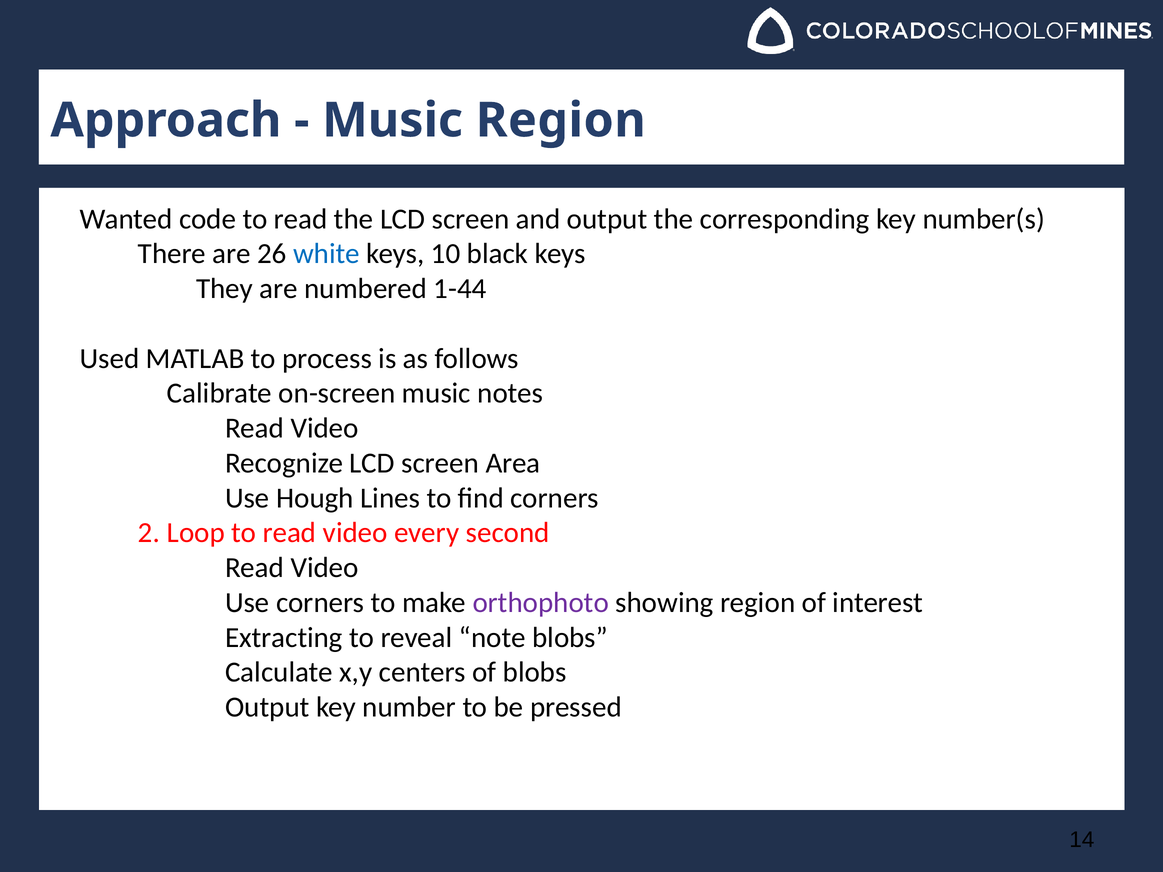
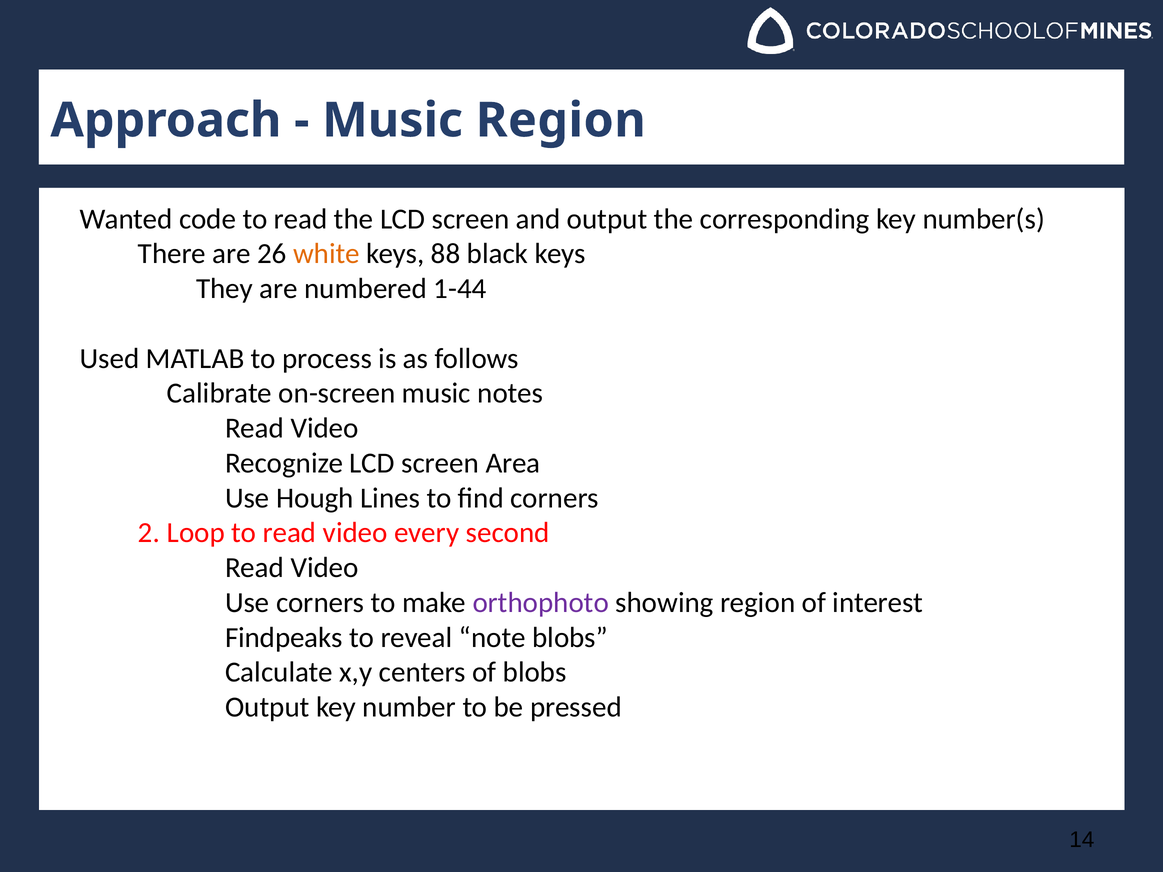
white colour: blue -> orange
10: 10 -> 88
Extracting: Extracting -> Findpeaks
